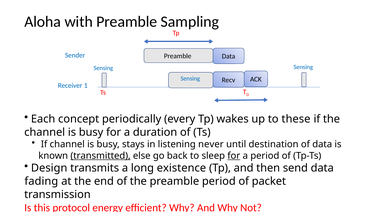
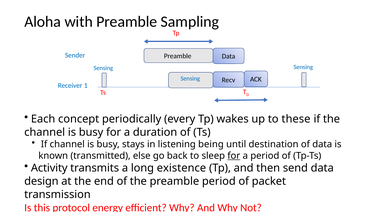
never: never -> being
transmitted underline: present -> none
Design: Design -> Activity
fading: fading -> design
